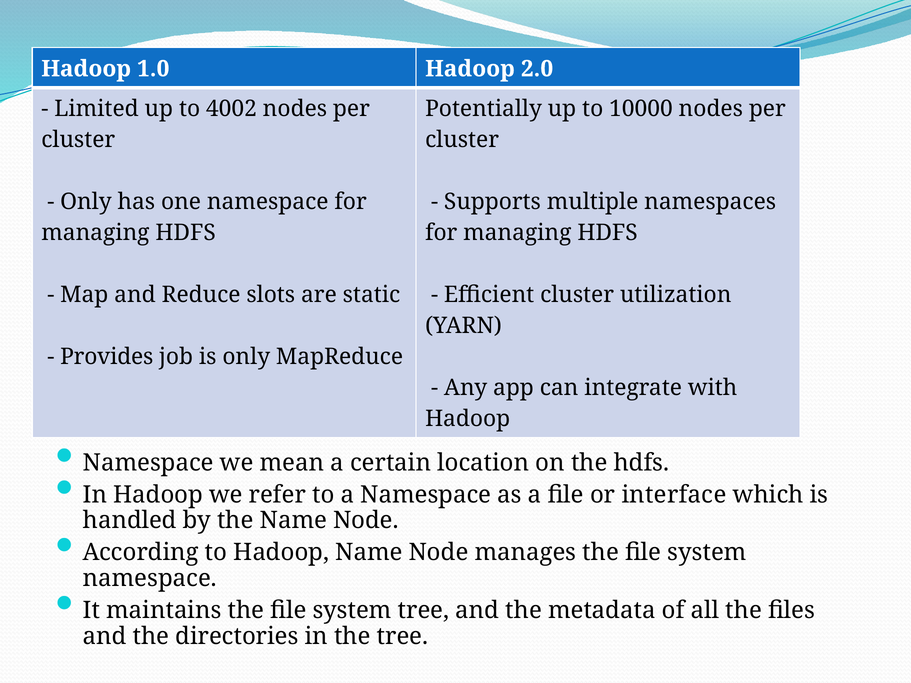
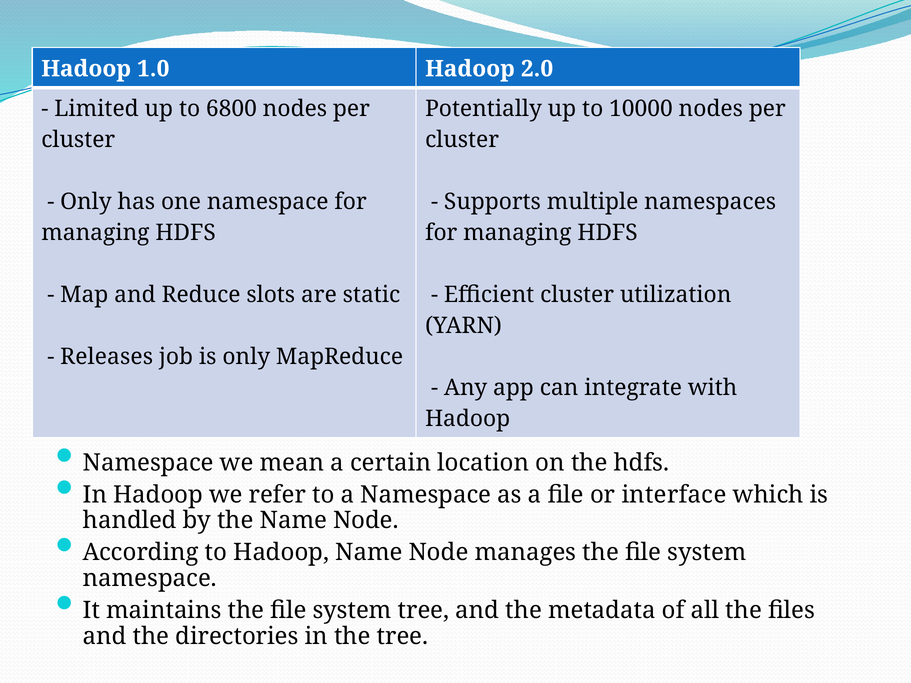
4002: 4002 -> 6800
Provides: Provides -> Releases
